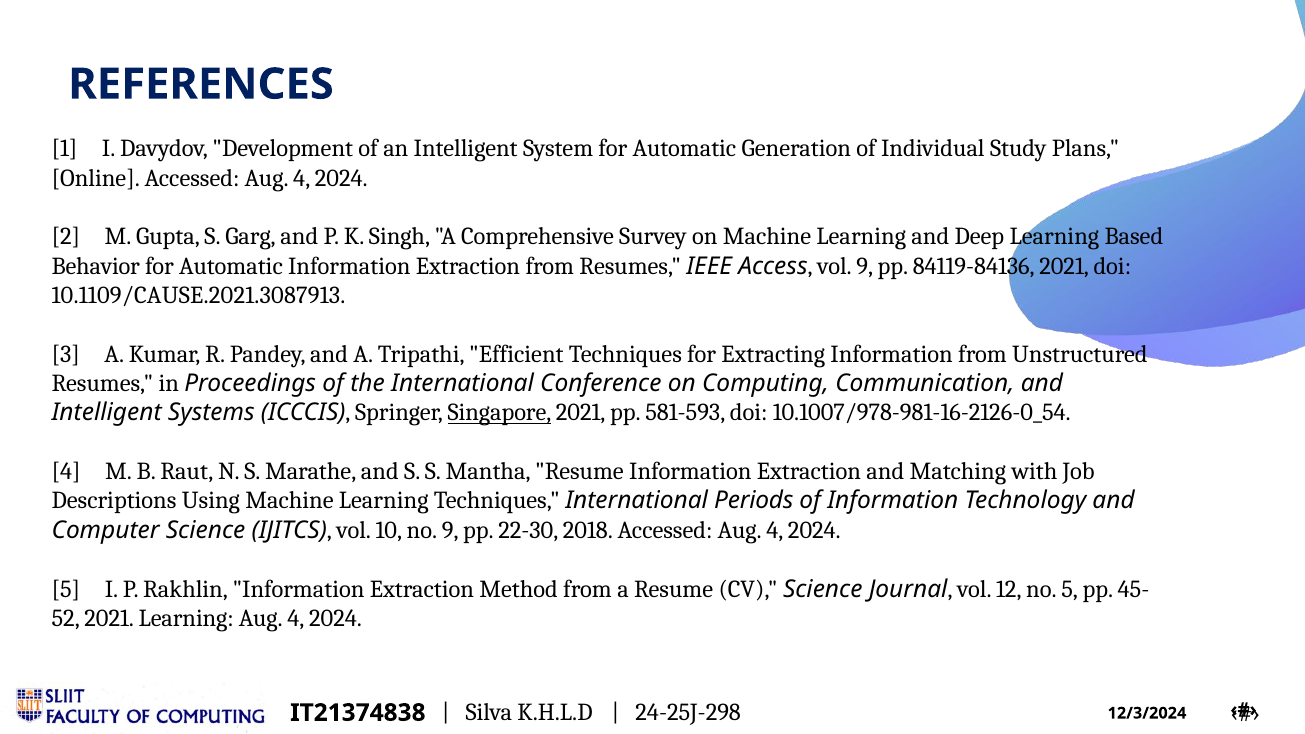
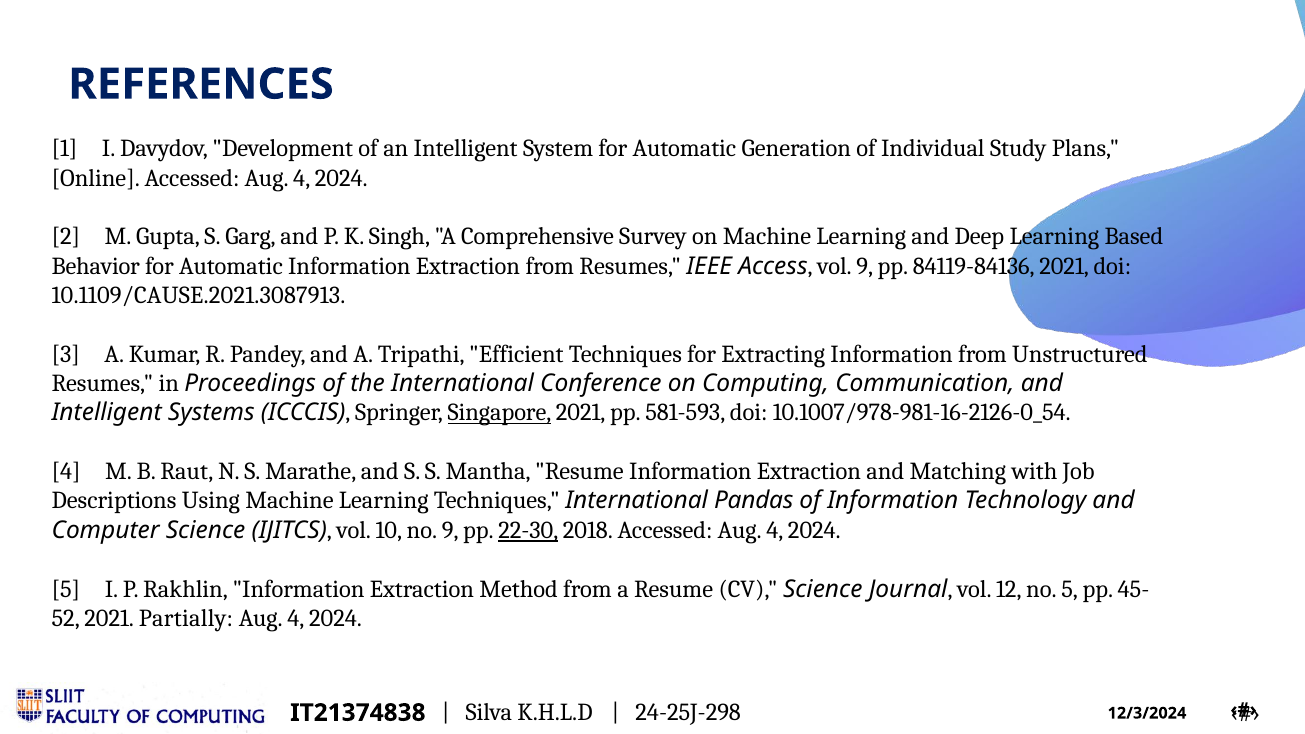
Periods: Periods -> Pandas
22-30 underline: none -> present
2021 Learning: Learning -> Partially
